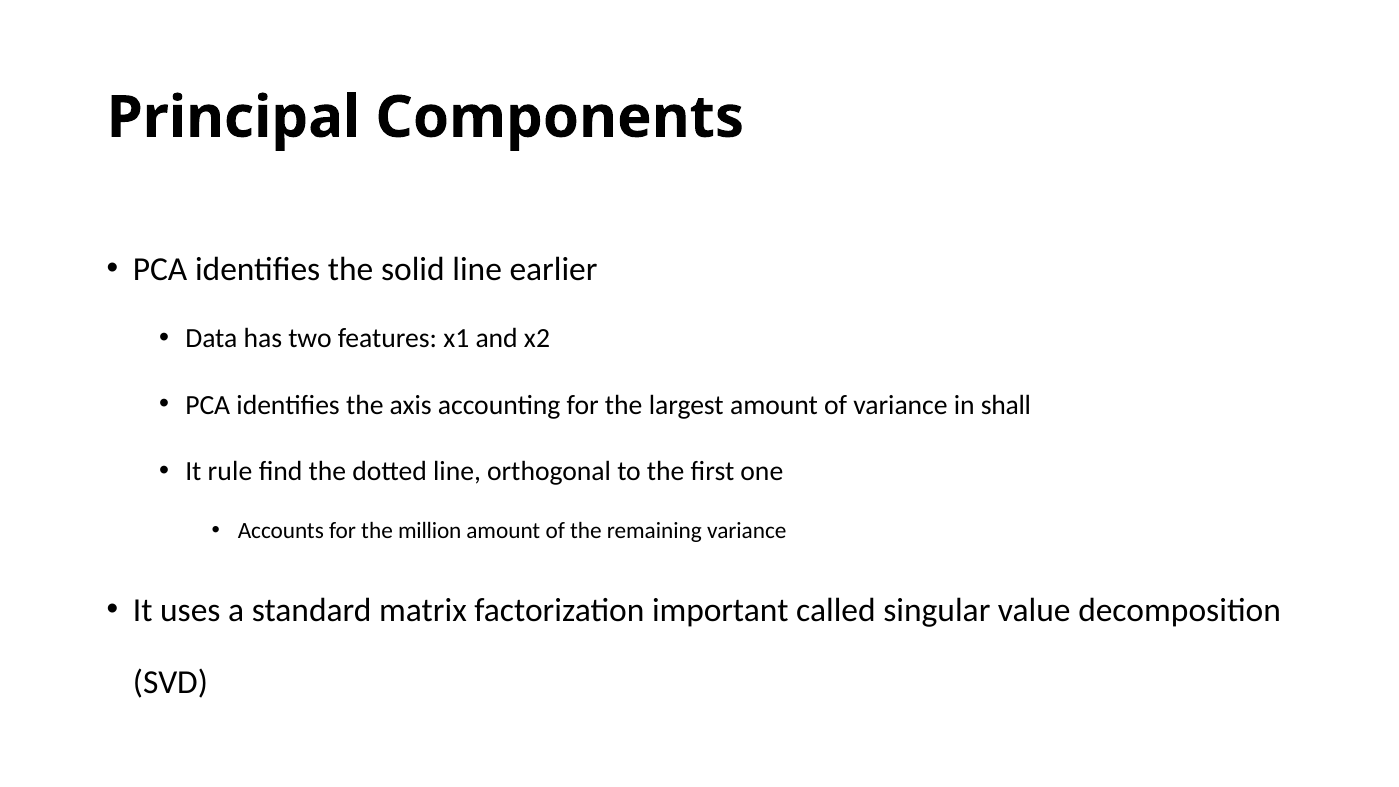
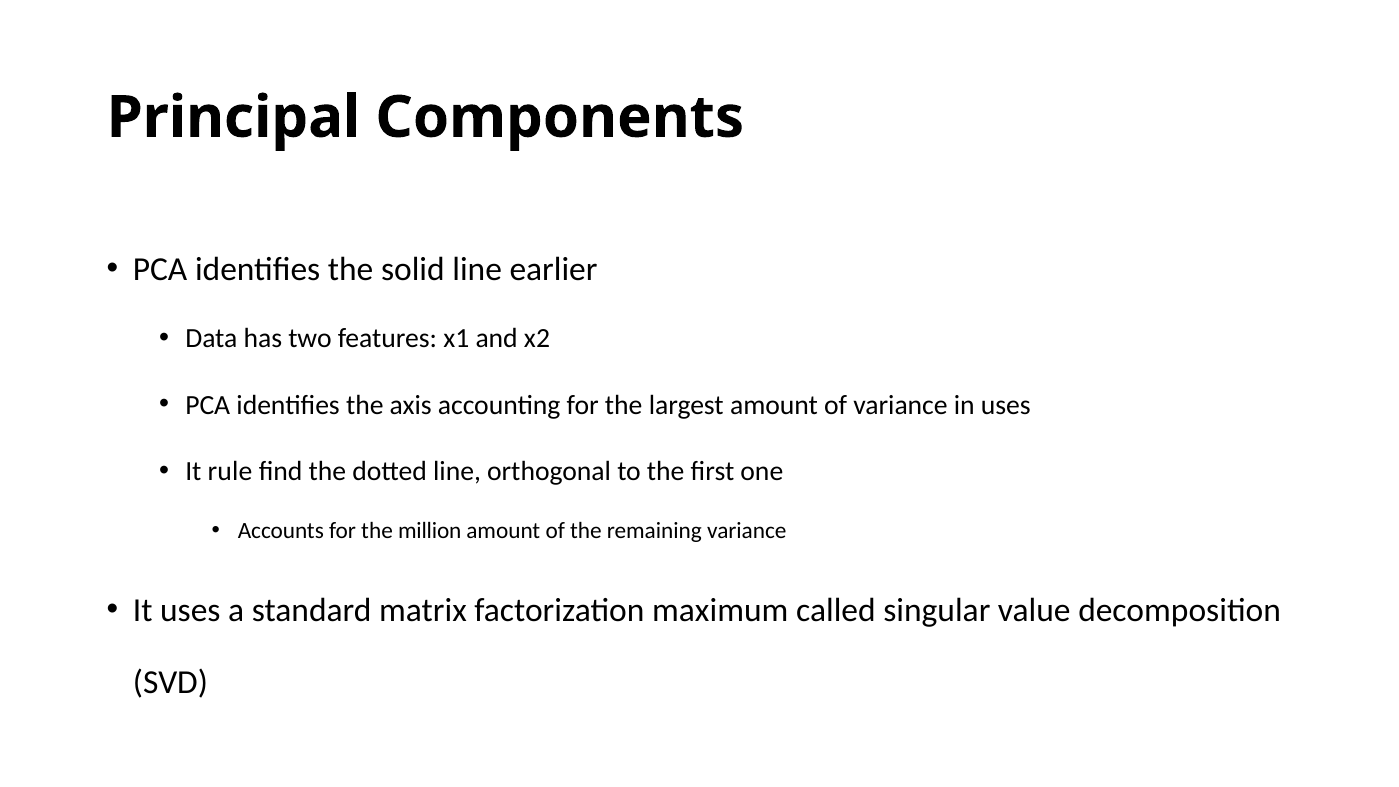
in shall: shall -> uses
important: important -> maximum
